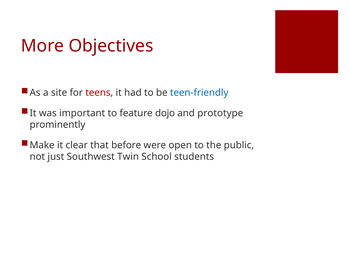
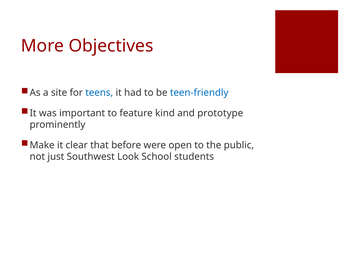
teens colour: red -> blue
dojo: dojo -> kind
Twin: Twin -> Look
